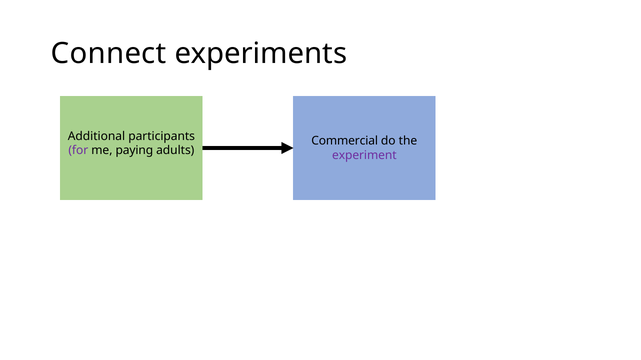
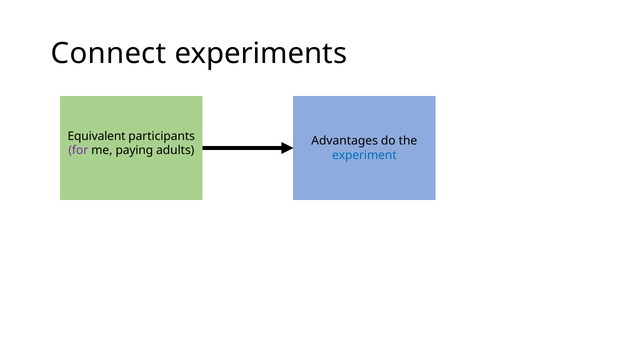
Additional: Additional -> Equivalent
Commercial: Commercial -> Advantages
experiment colour: purple -> blue
